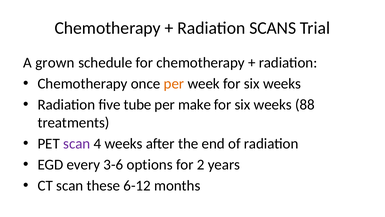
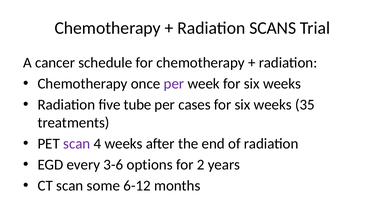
grown: grown -> cancer
per at (174, 83) colour: orange -> purple
make: make -> cases
88: 88 -> 35
these: these -> some
